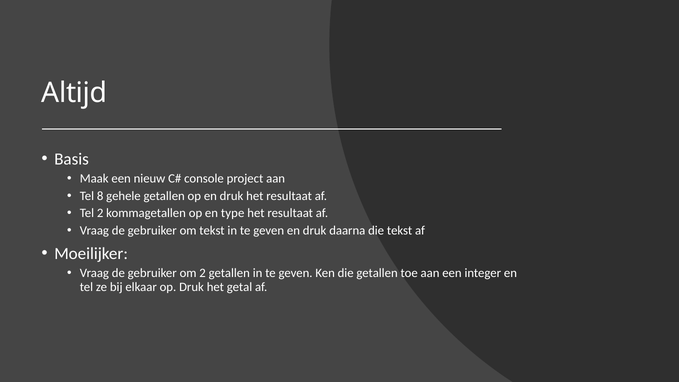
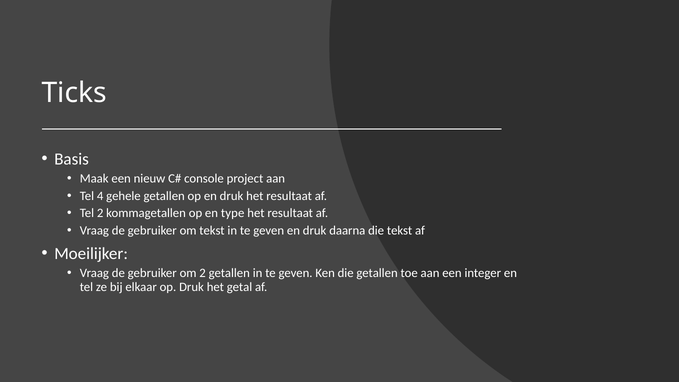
Altijd: Altijd -> Ticks
8: 8 -> 4
